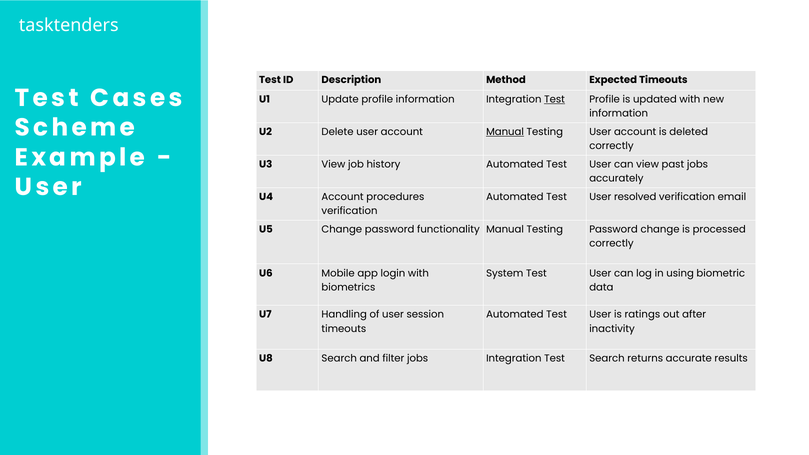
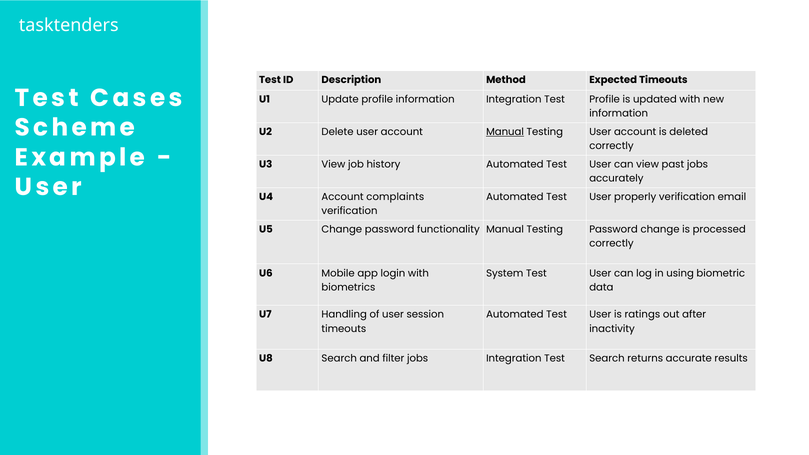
Test at (555, 99) underline: present -> none
procedures: procedures -> complaints
resolved: resolved -> properly
